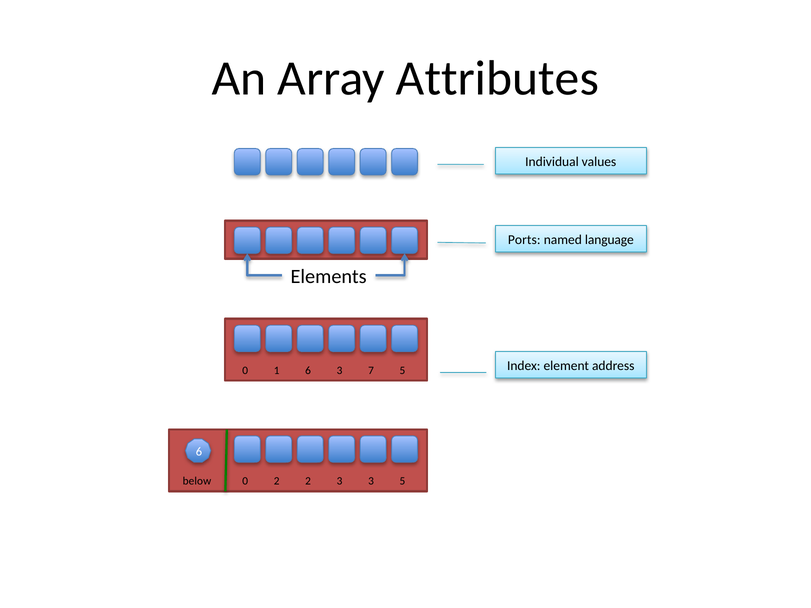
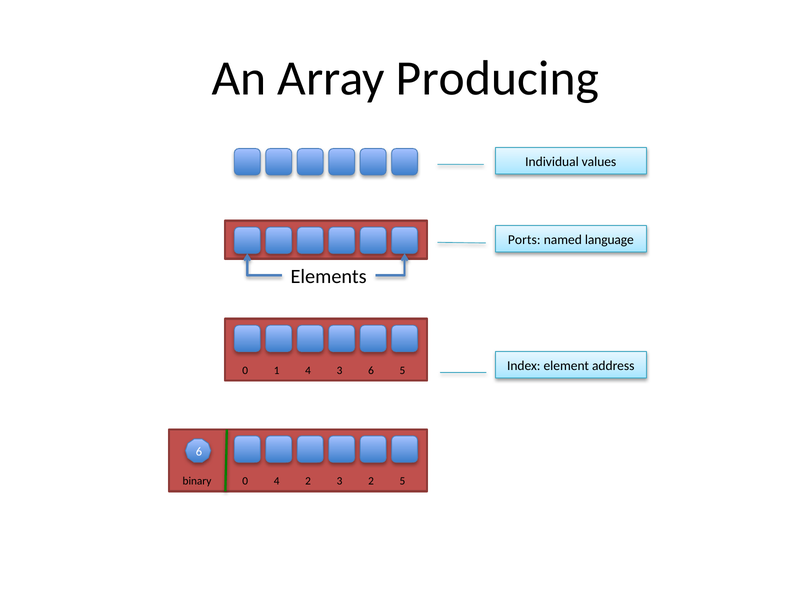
Attributes: Attributes -> Producing
1 6: 6 -> 4
3 7: 7 -> 6
below: below -> binary
0 2: 2 -> 4
3 3: 3 -> 2
